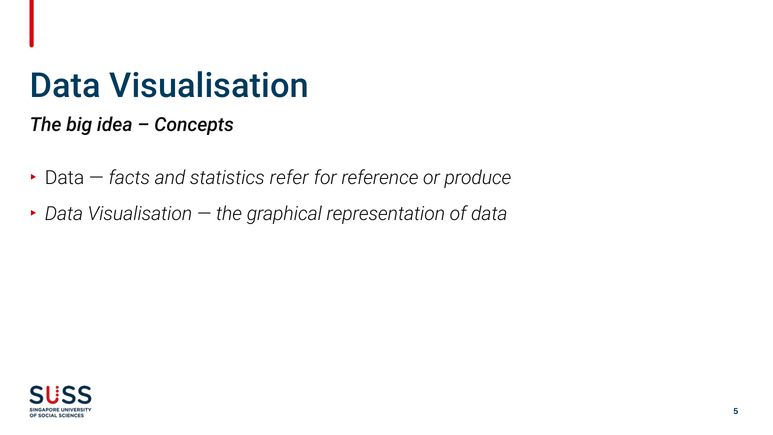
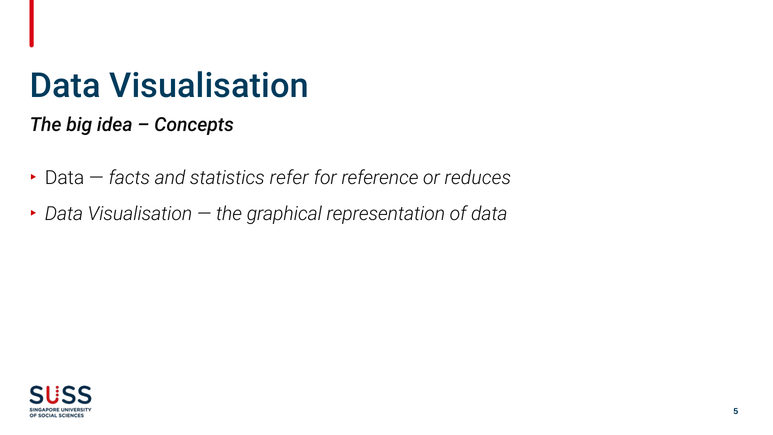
produce: produce -> reduces
